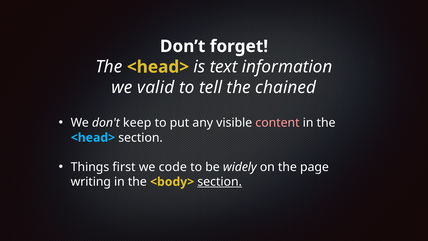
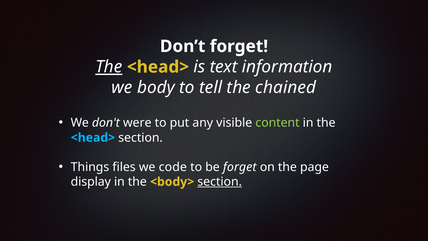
The at (109, 67) underline: none -> present
valid: valid -> body
keep: keep -> were
content colour: pink -> light green
first: first -> files
be widely: widely -> forget
writing: writing -> display
